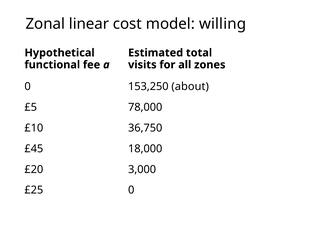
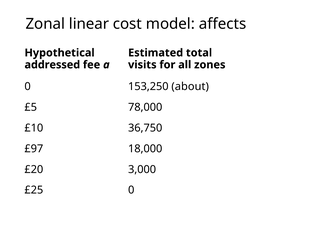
willing: willing -> affects
functional: functional -> addressed
£45: £45 -> £97
